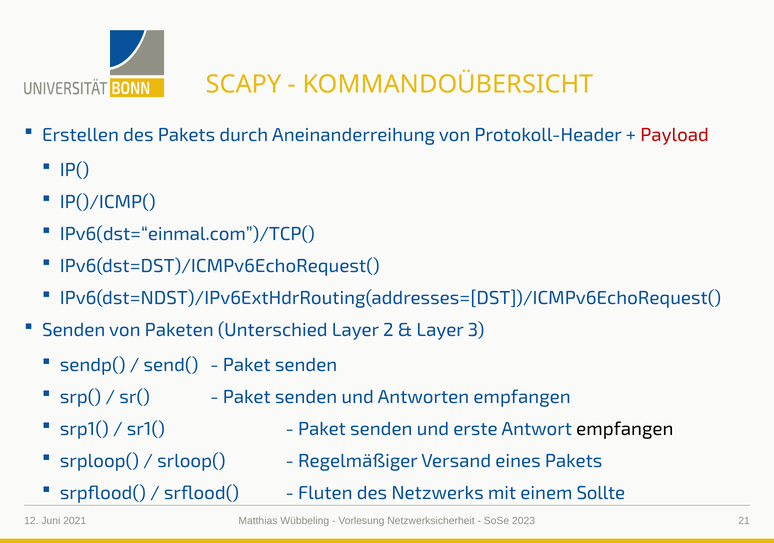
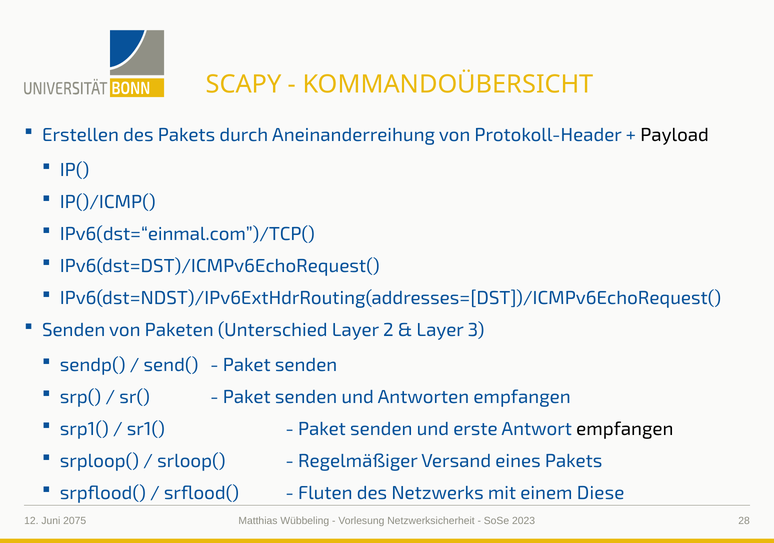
Payload colour: red -> black
Sollte: Sollte -> Diese
2021: 2021 -> 2075
21: 21 -> 28
